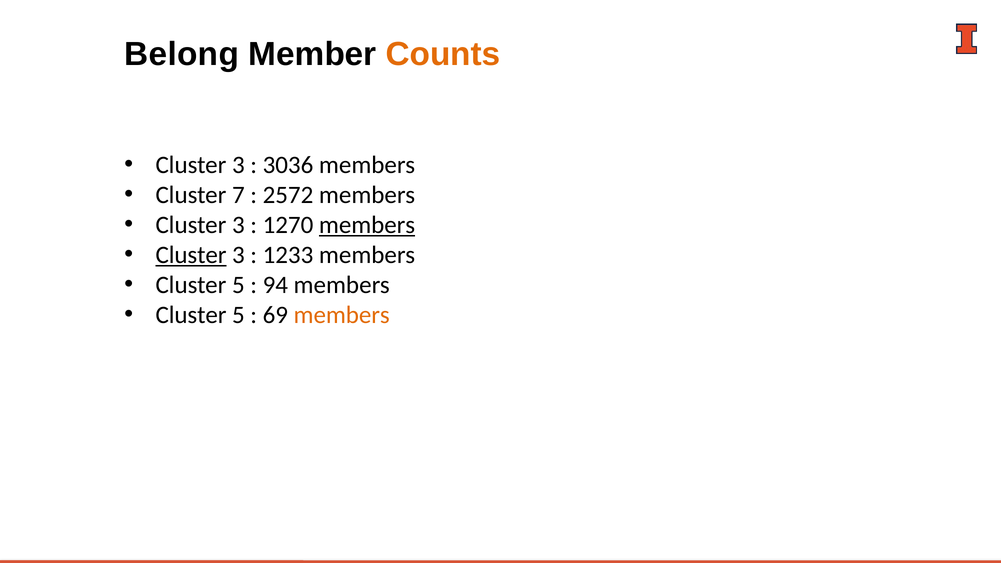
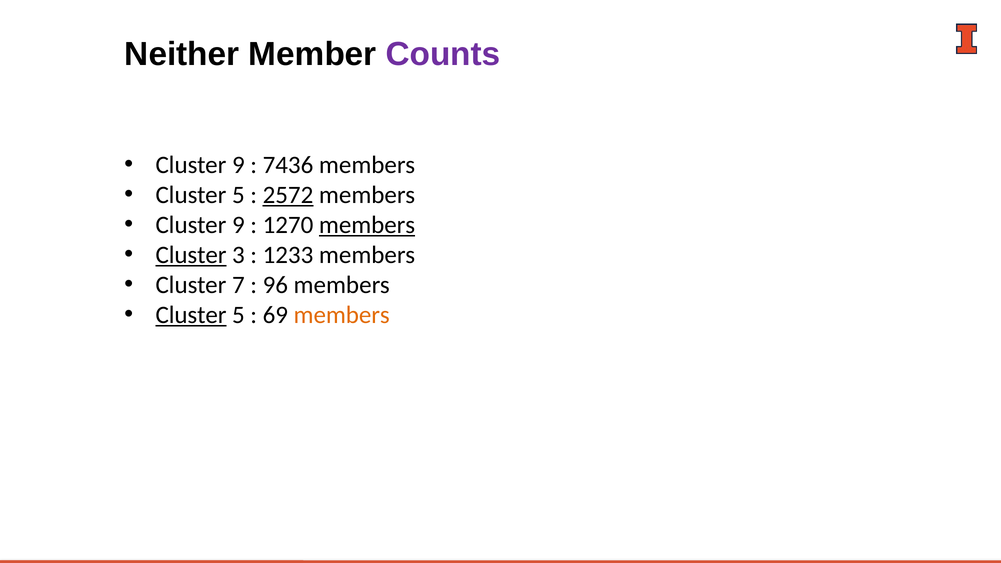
Belong: Belong -> Neither
Counts colour: orange -> purple
3 at (238, 165): 3 -> 9
3036: 3036 -> 7436
7 at (238, 195): 7 -> 5
2572 underline: none -> present
3 at (238, 225): 3 -> 9
5 at (238, 285): 5 -> 7
94: 94 -> 96
Cluster at (191, 315) underline: none -> present
